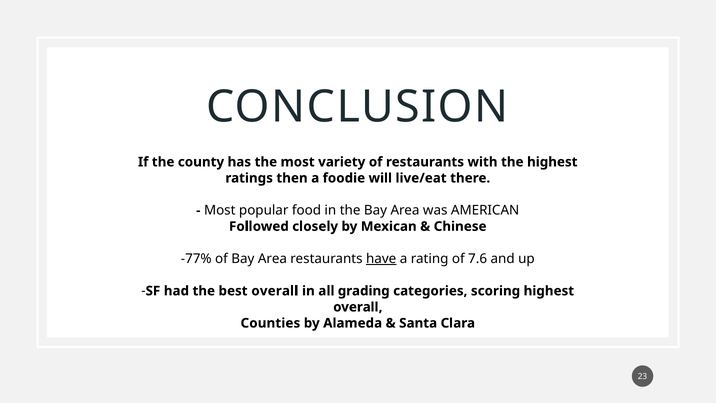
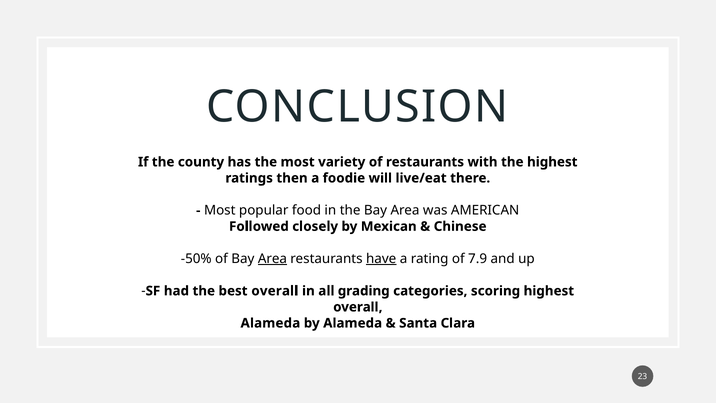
-77%: -77% -> -50%
Area at (272, 259) underline: none -> present
7.6: 7.6 -> 7.9
Counties at (270, 323): Counties -> Alameda
